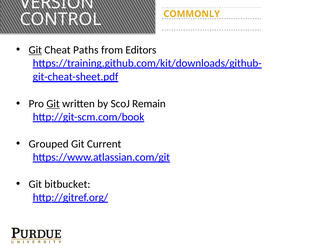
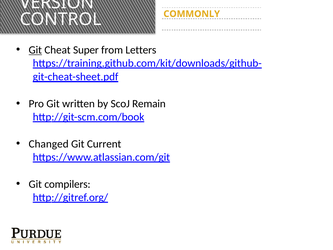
Paths: Paths -> Super
Editors: Editors -> Letters
Git at (53, 104) underline: present -> none
Grouped: Grouped -> Changed
bitbucket: bitbucket -> compilers
